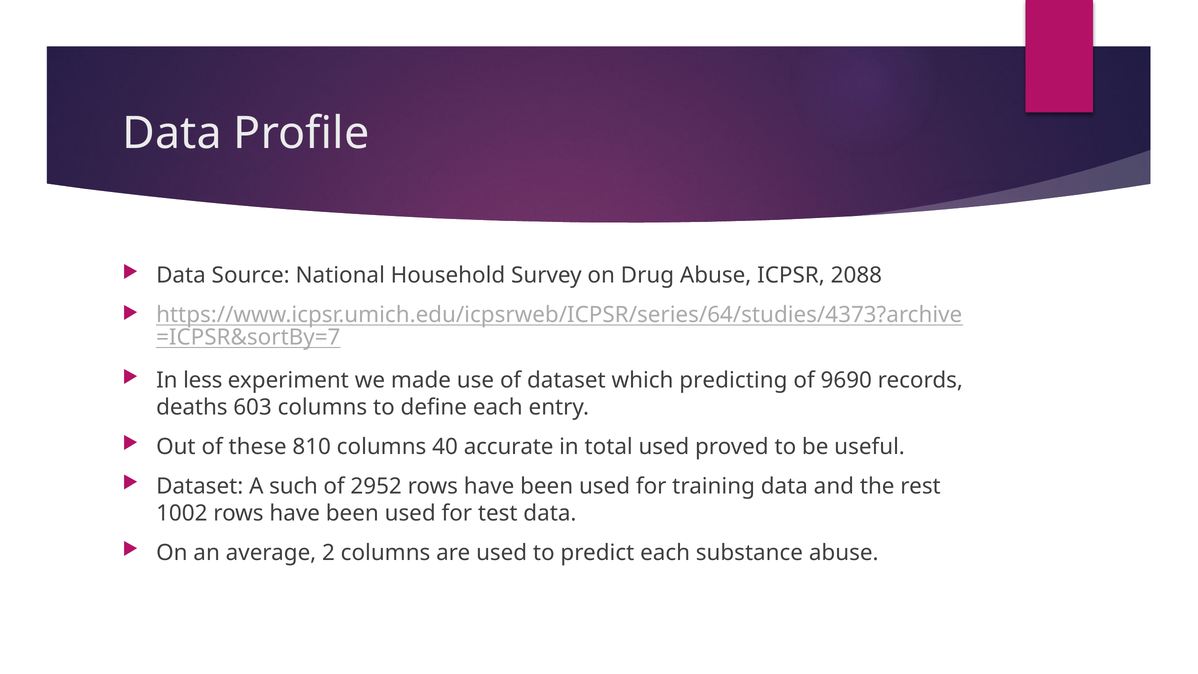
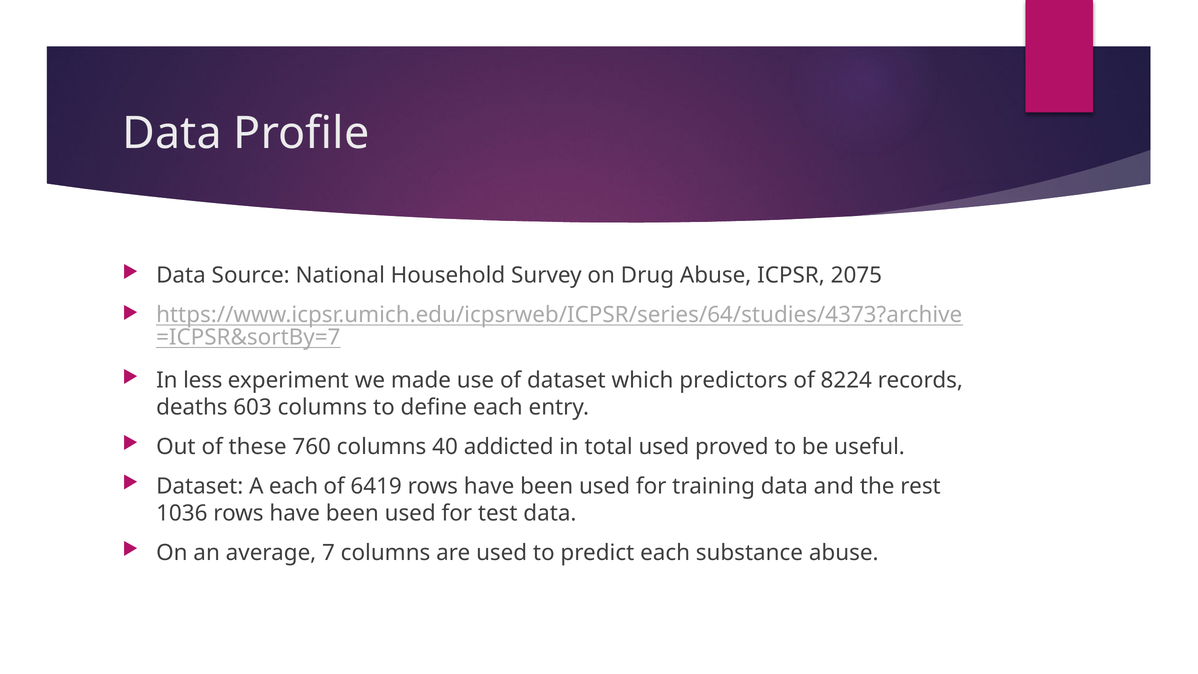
2088: 2088 -> 2075
predicting: predicting -> predictors
9690: 9690 -> 8224
810: 810 -> 760
accurate: accurate -> addicted
A such: such -> each
2952: 2952 -> 6419
1002: 1002 -> 1036
2: 2 -> 7
